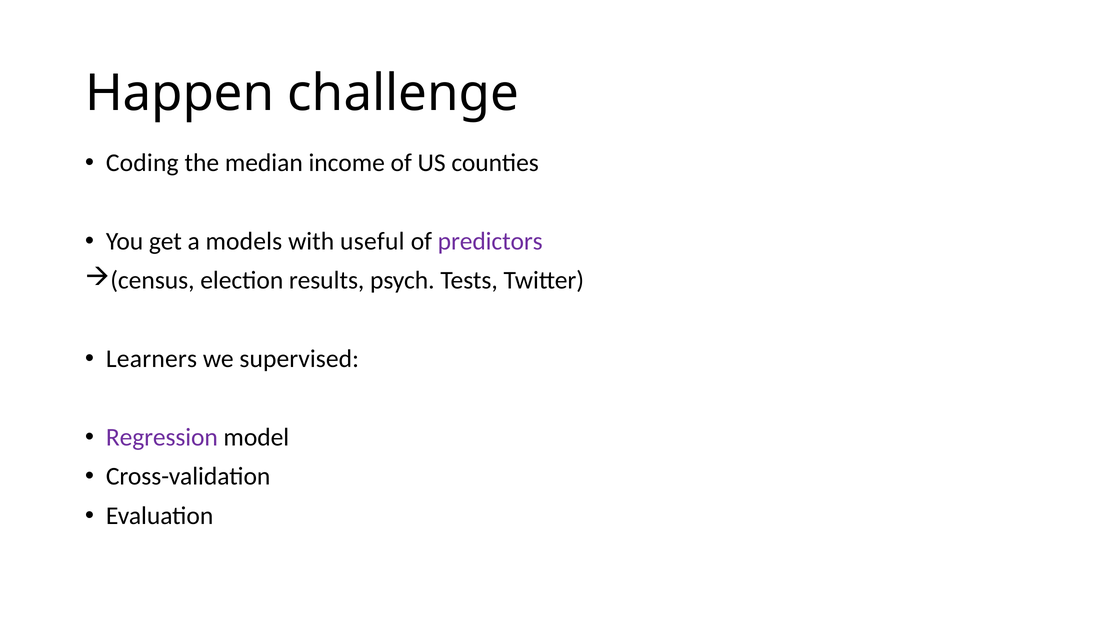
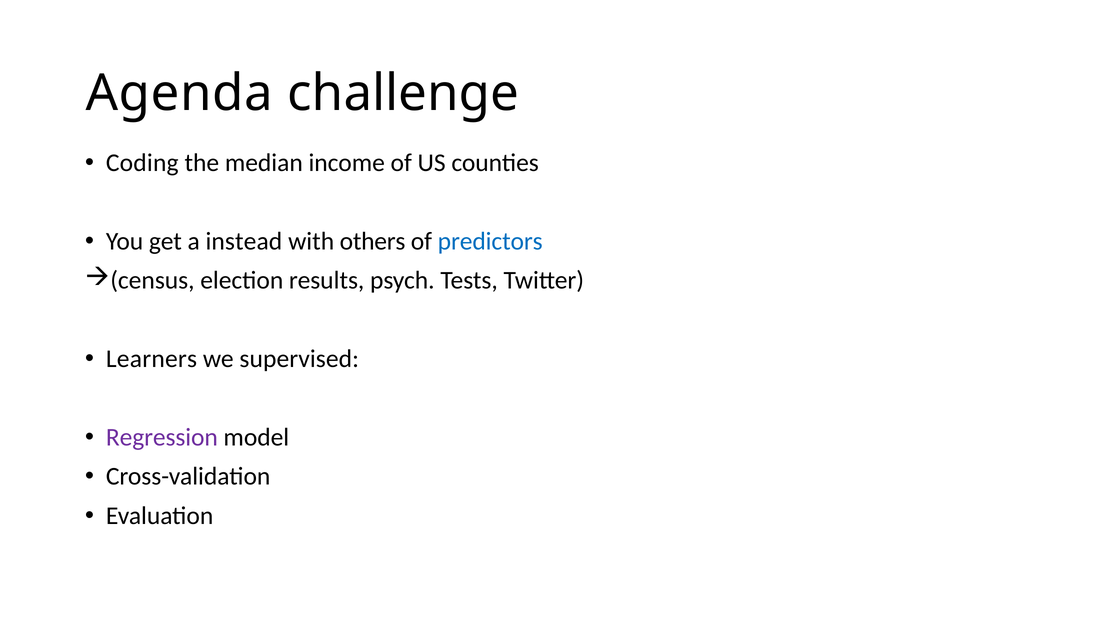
Happen: Happen -> Agenda
models: models -> instead
useful: useful -> others
predictors colour: purple -> blue
